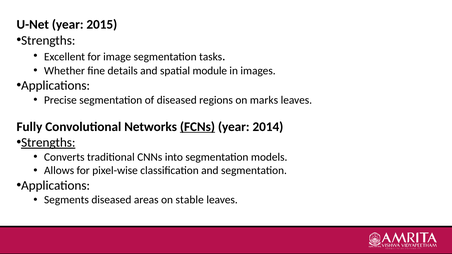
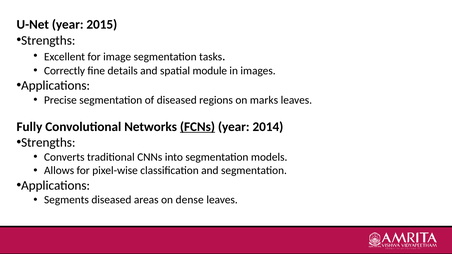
Whether: Whether -> Correctly
Strengths at (48, 143) underline: present -> none
stable: stable -> dense
